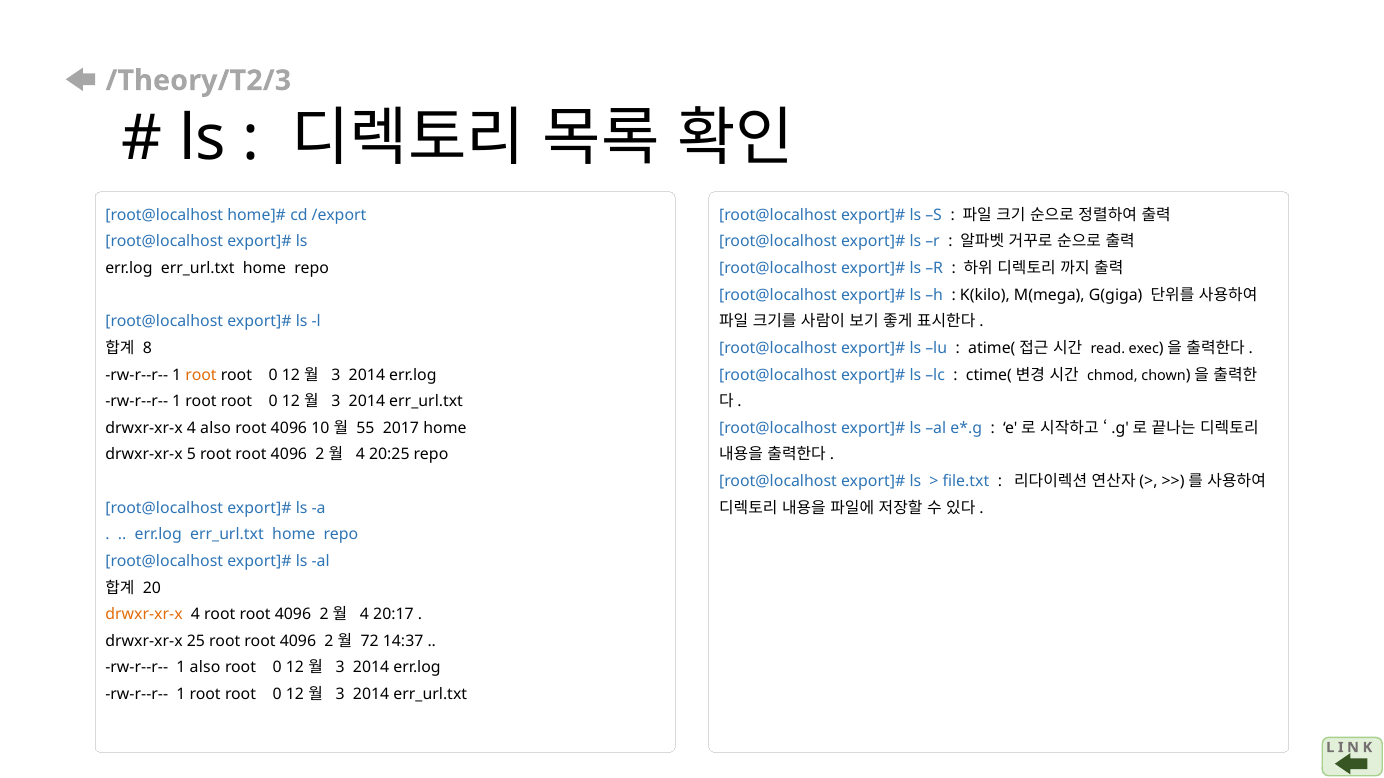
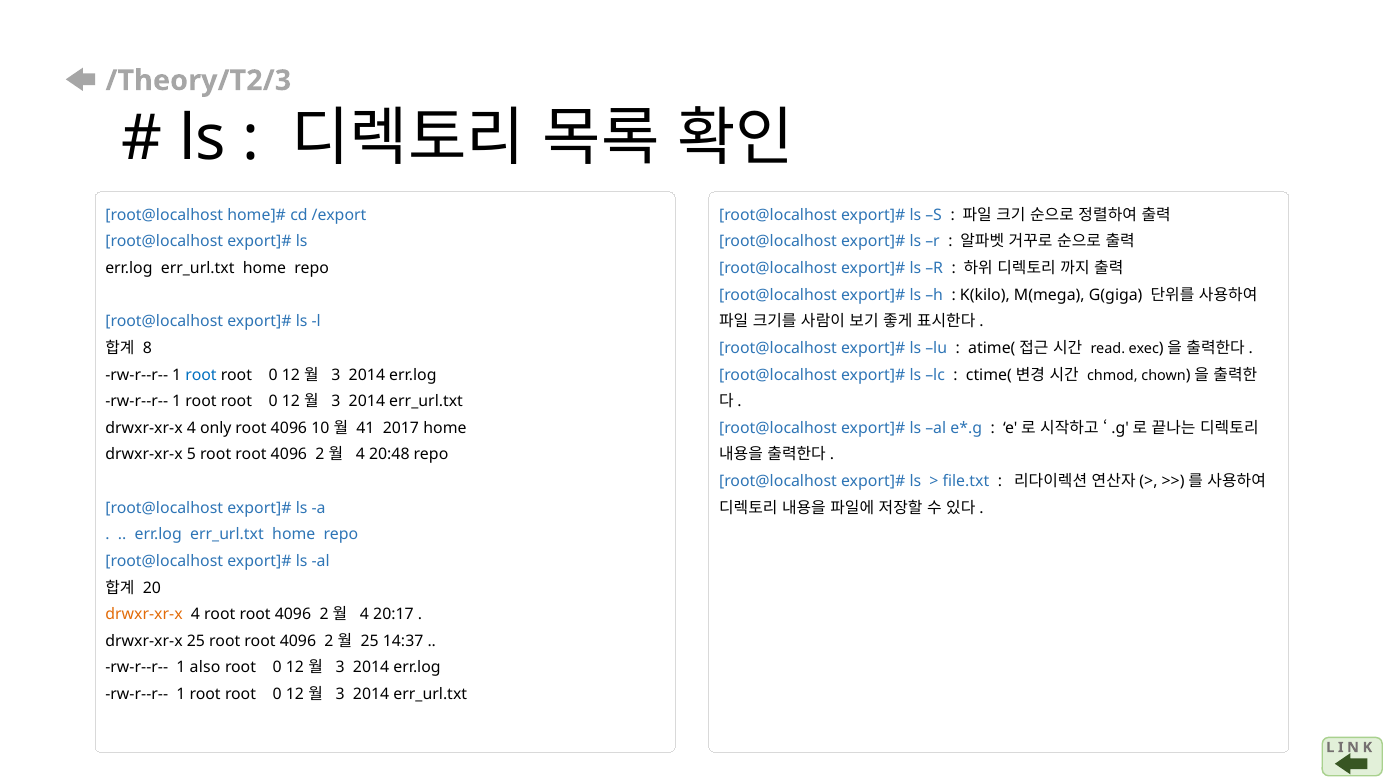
root at (201, 375) colour: orange -> blue
4 also: also -> only
55: 55 -> 41
20:25: 20:25 -> 20:48
72 at (370, 642): 72 -> 25
